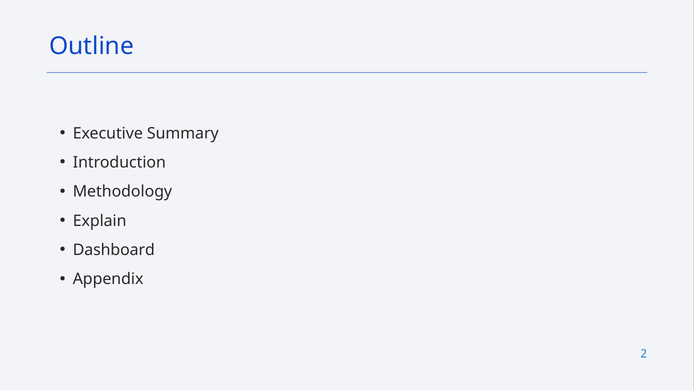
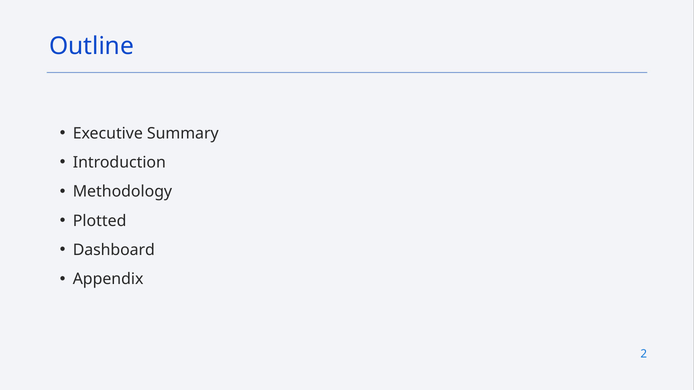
Explain: Explain -> Plotted
